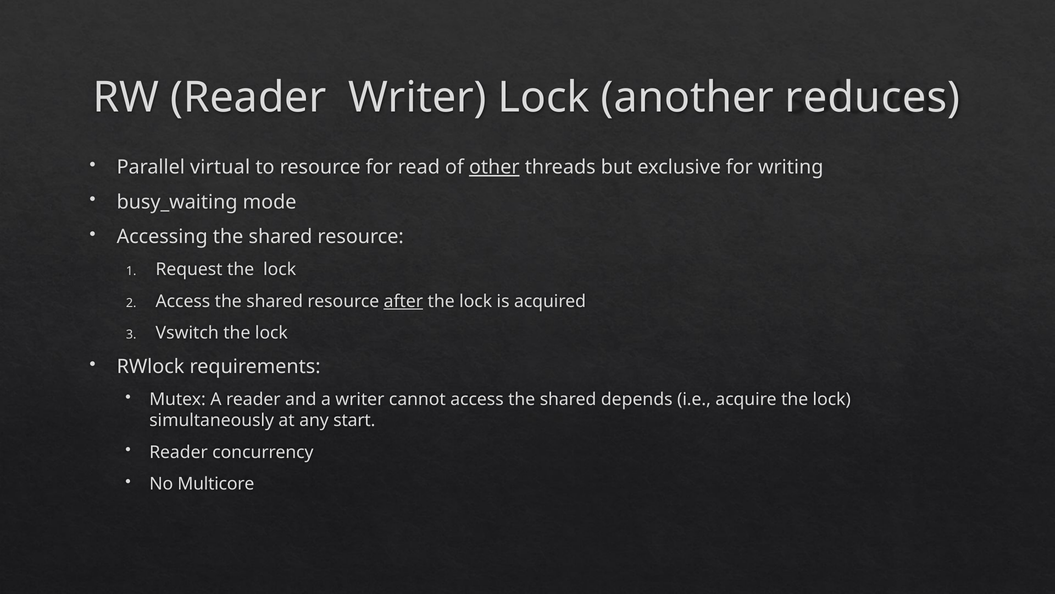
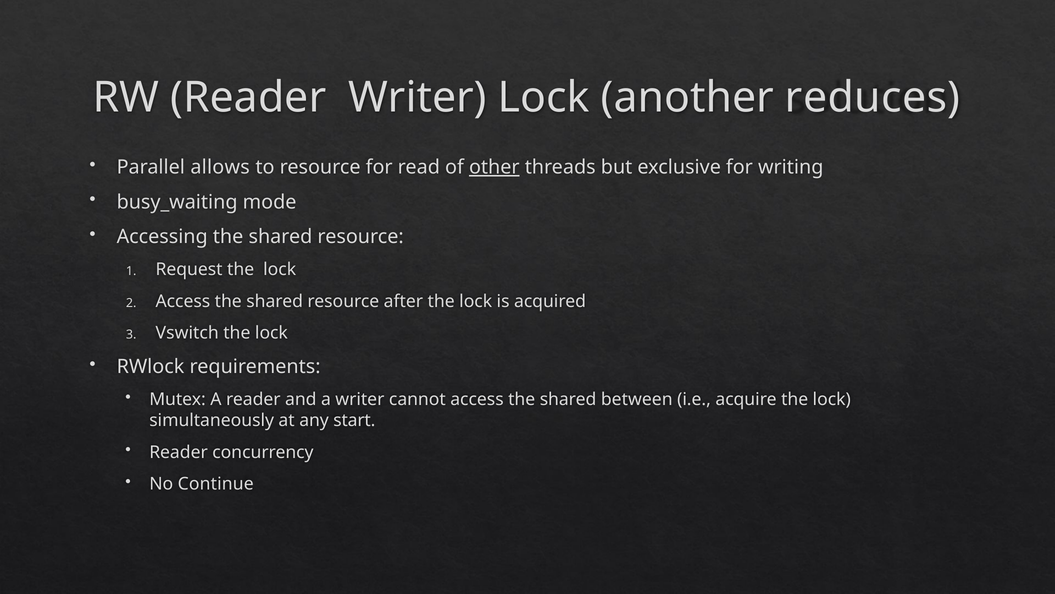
virtual: virtual -> allows
after underline: present -> none
depends: depends -> between
Multicore: Multicore -> Continue
